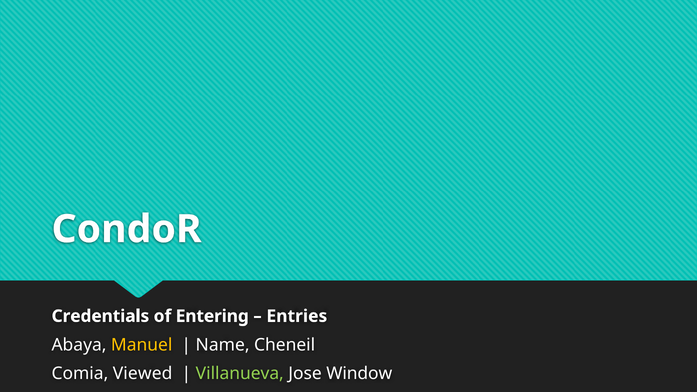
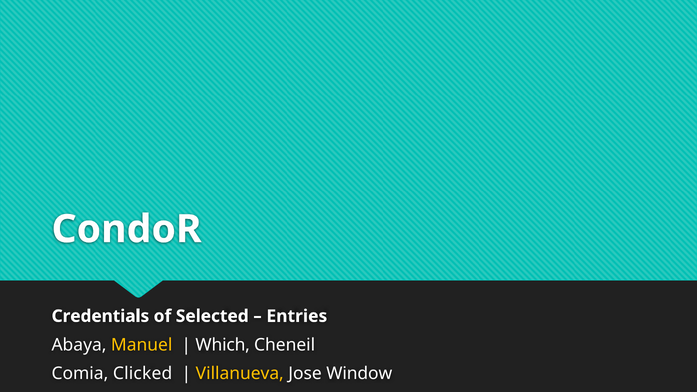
Entering: Entering -> Selected
Name: Name -> Which
Viewed: Viewed -> Clicked
Villanueva colour: light green -> yellow
